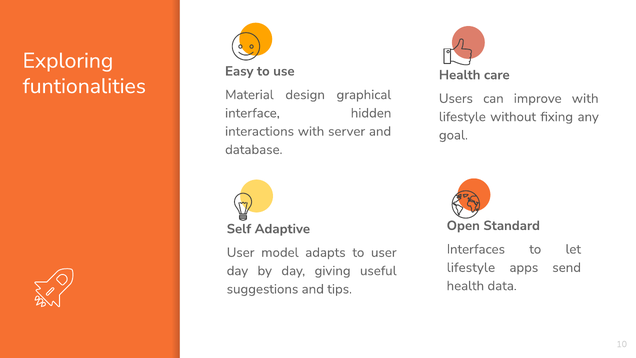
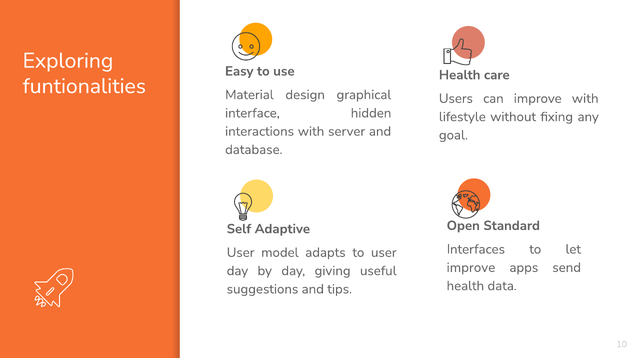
lifestyle at (471, 267): lifestyle -> improve
